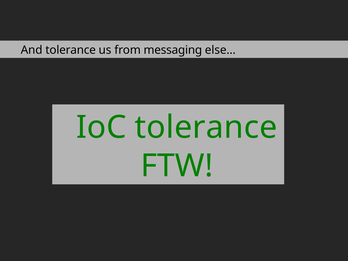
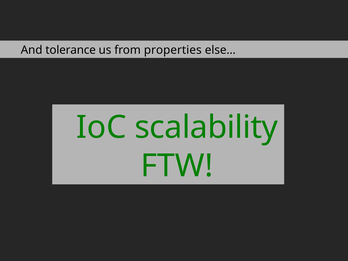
messaging: messaging -> properties
IoC tolerance: tolerance -> scalability
